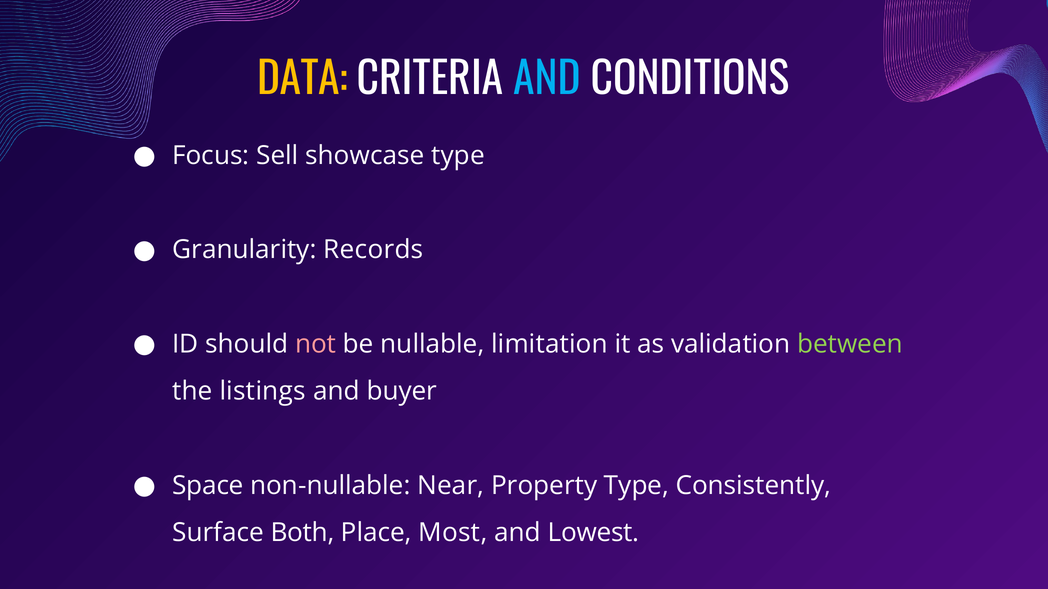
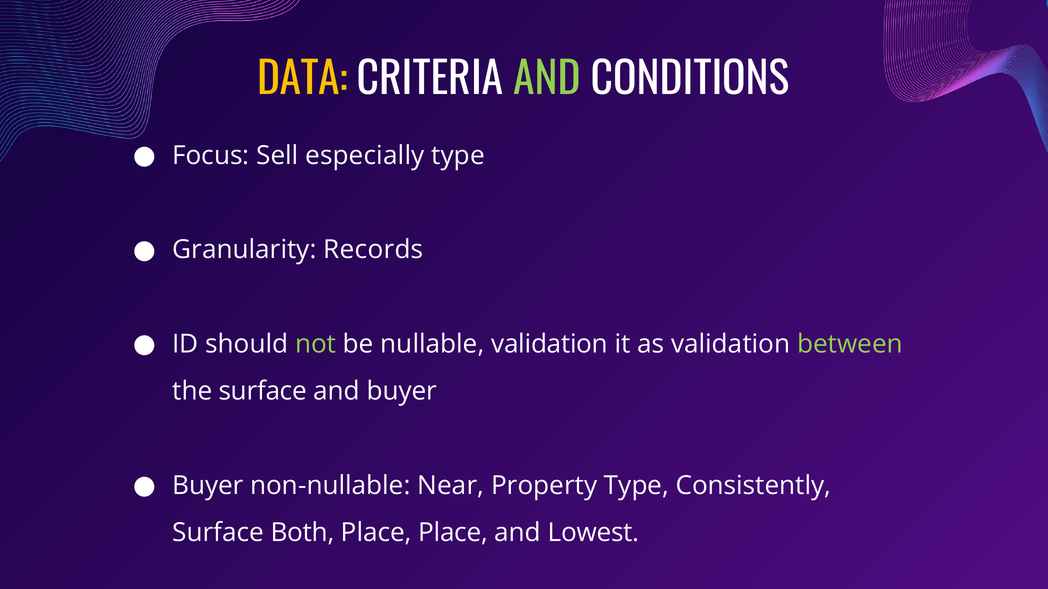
AND at (547, 80) colour: light blue -> light green
showcase: showcase -> especially
not colour: pink -> light green
nullable limitation: limitation -> validation
the listings: listings -> surface
Space at (208, 486): Space -> Buyer
Place Most: Most -> Place
